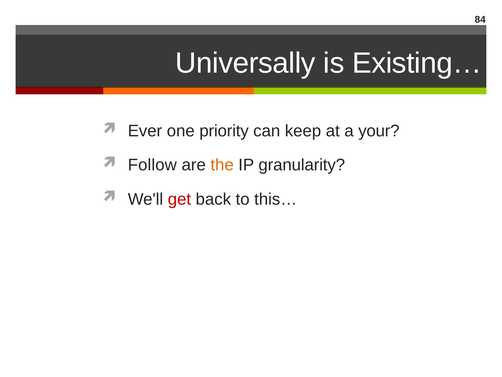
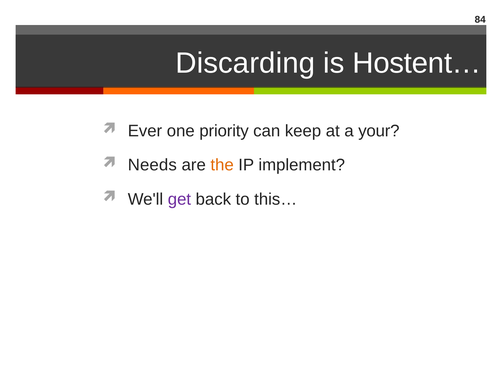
Universally: Universally -> Discarding
Existing…: Existing… -> Hostent…
Follow: Follow -> Needs
granularity: granularity -> implement
get colour: red -> purple
